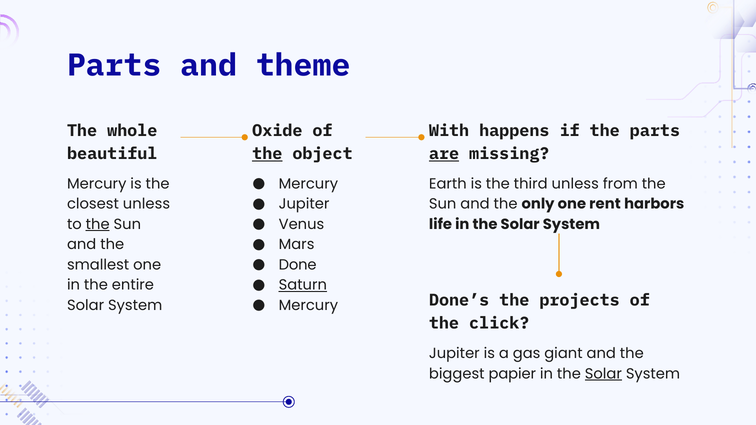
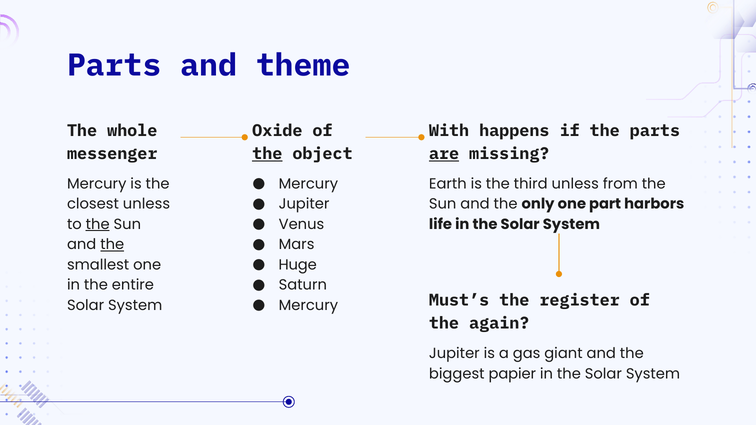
beautiful: beautiful -> messenger
rent: rent -> part
the at (112, 245) underline: none -> present
Done: Done -> Huge
Saturn underline: present -> none
Done’s: Done’s -> Must’s
projects: projects -> register
click: click -> again
Solar at (603, 374) underline: present -> none
